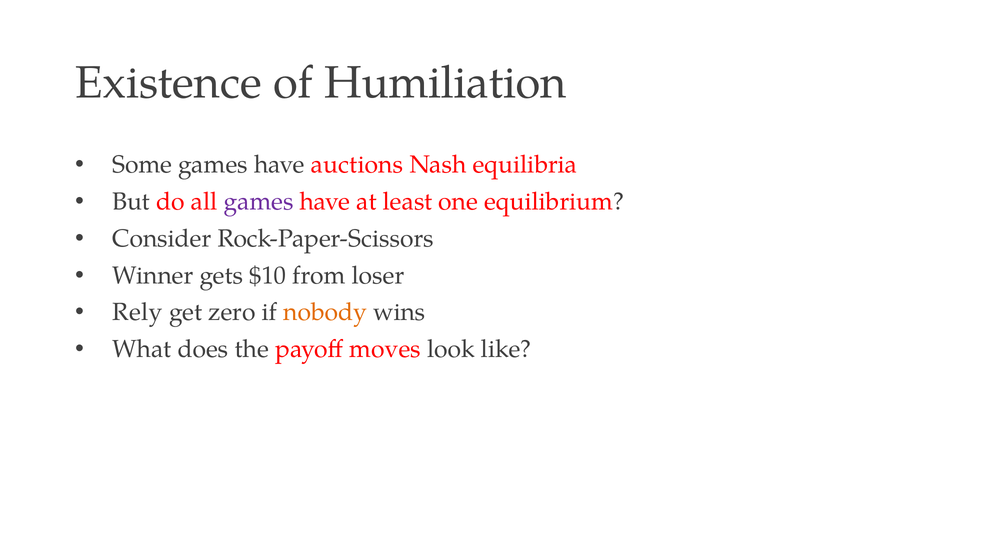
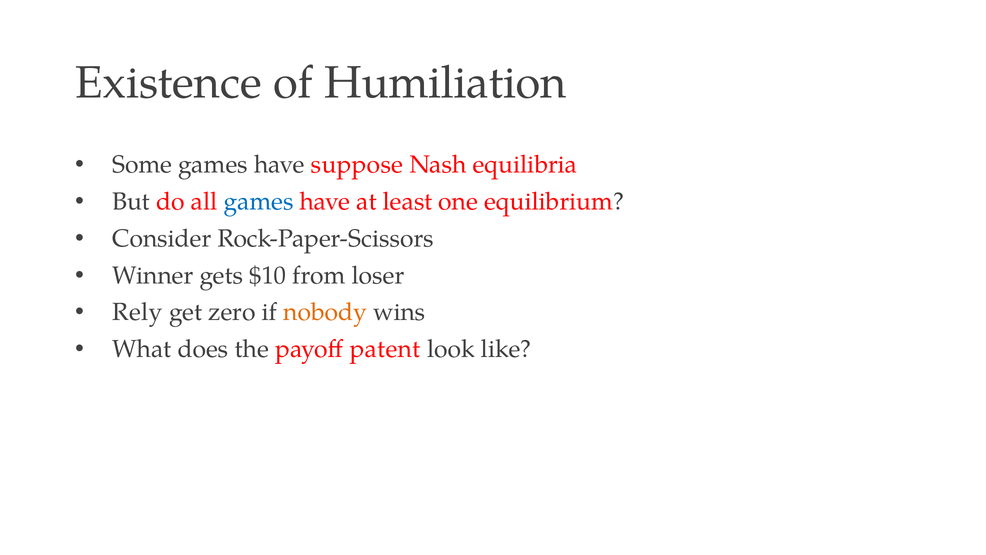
auctions: auctions -> suppose
games at (259, 201) colour: purple -> blue
moves: moves -> patent
